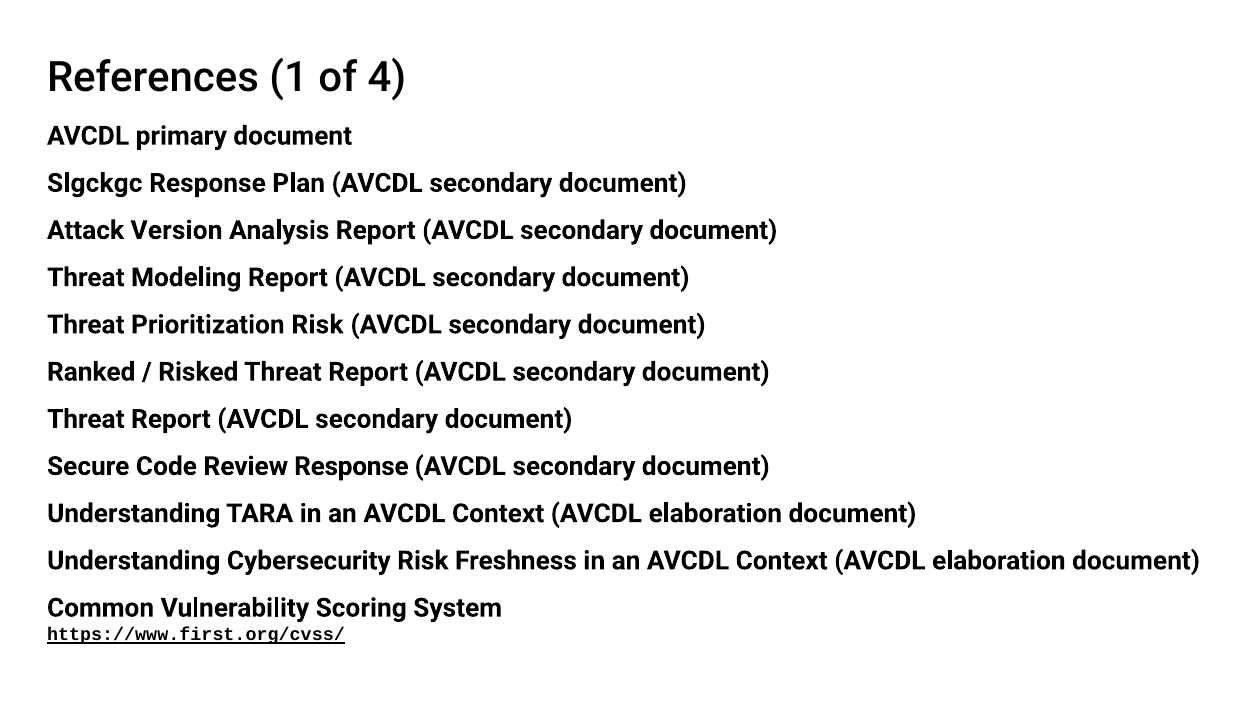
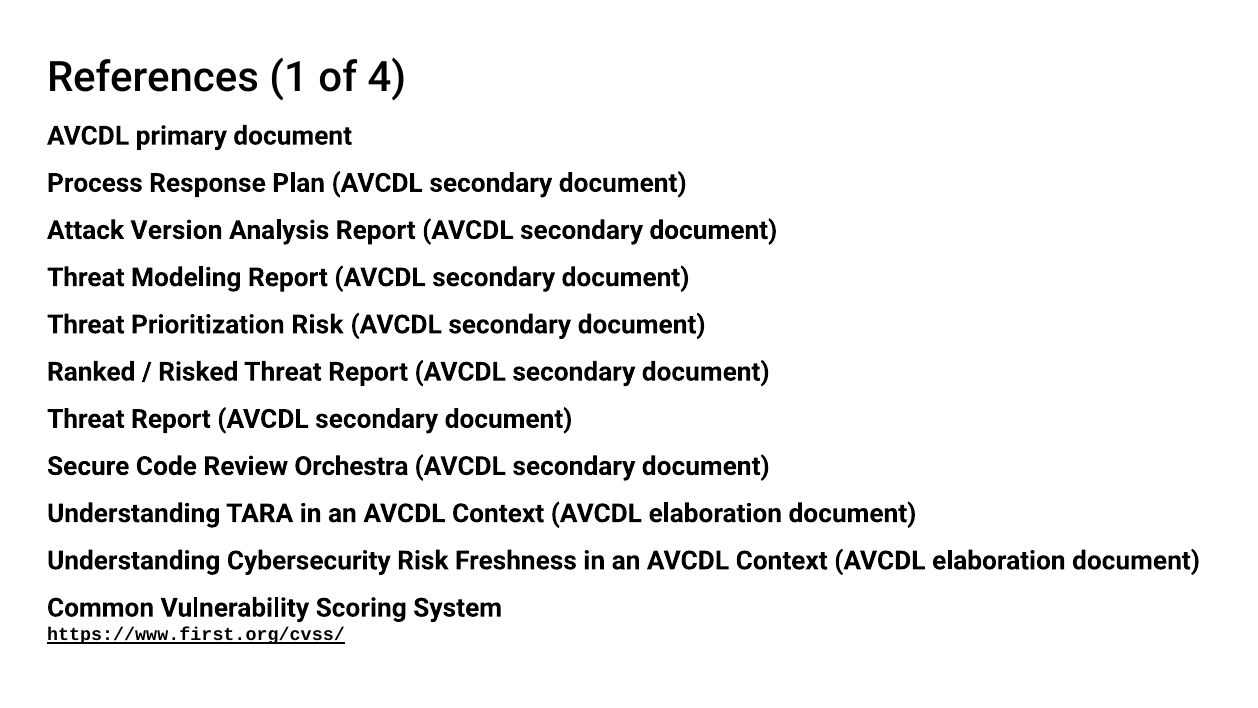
Slgckgc: Slgckgc -> Process
Review Response: Response -> Orchestra
